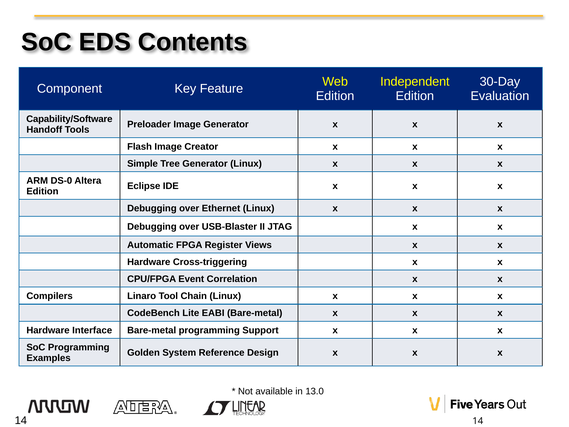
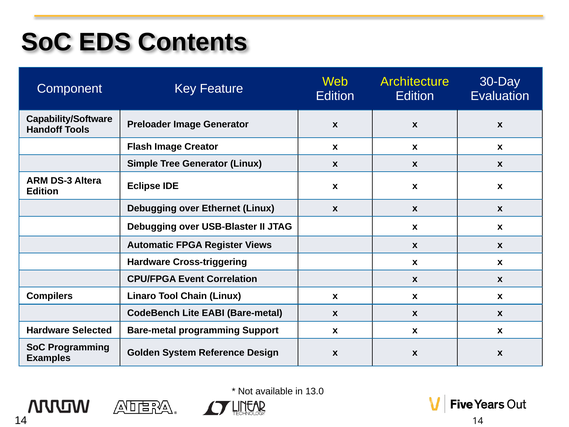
Independent: Independent -> Architecture
DS-0: DS-0 -> DS-3
Interface: Interface -> Selected
